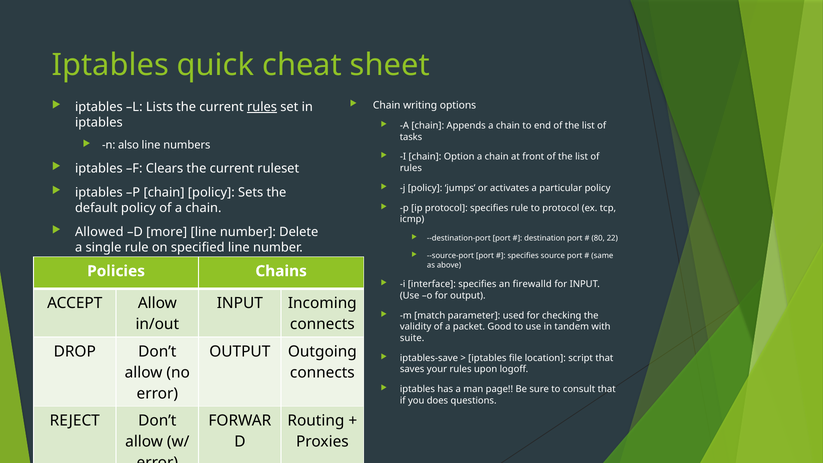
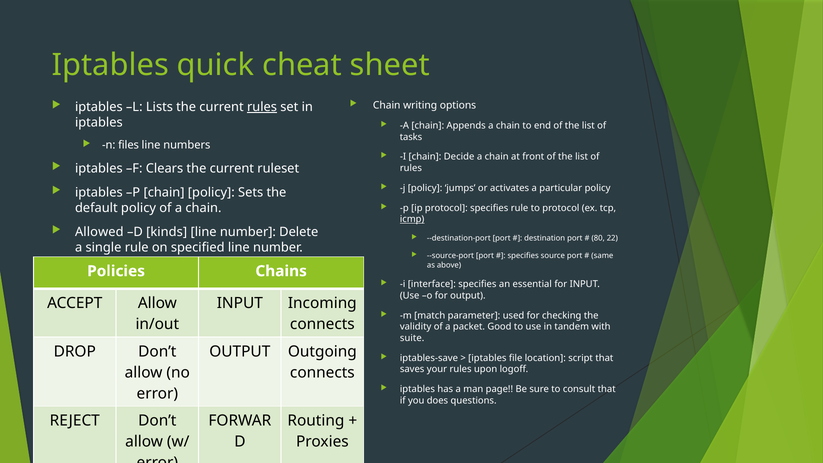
also: also -> files
Option: Option -> Decide
icmp underline: none -> present
more: more -> kinds
firewalld: firewalld -> essential
